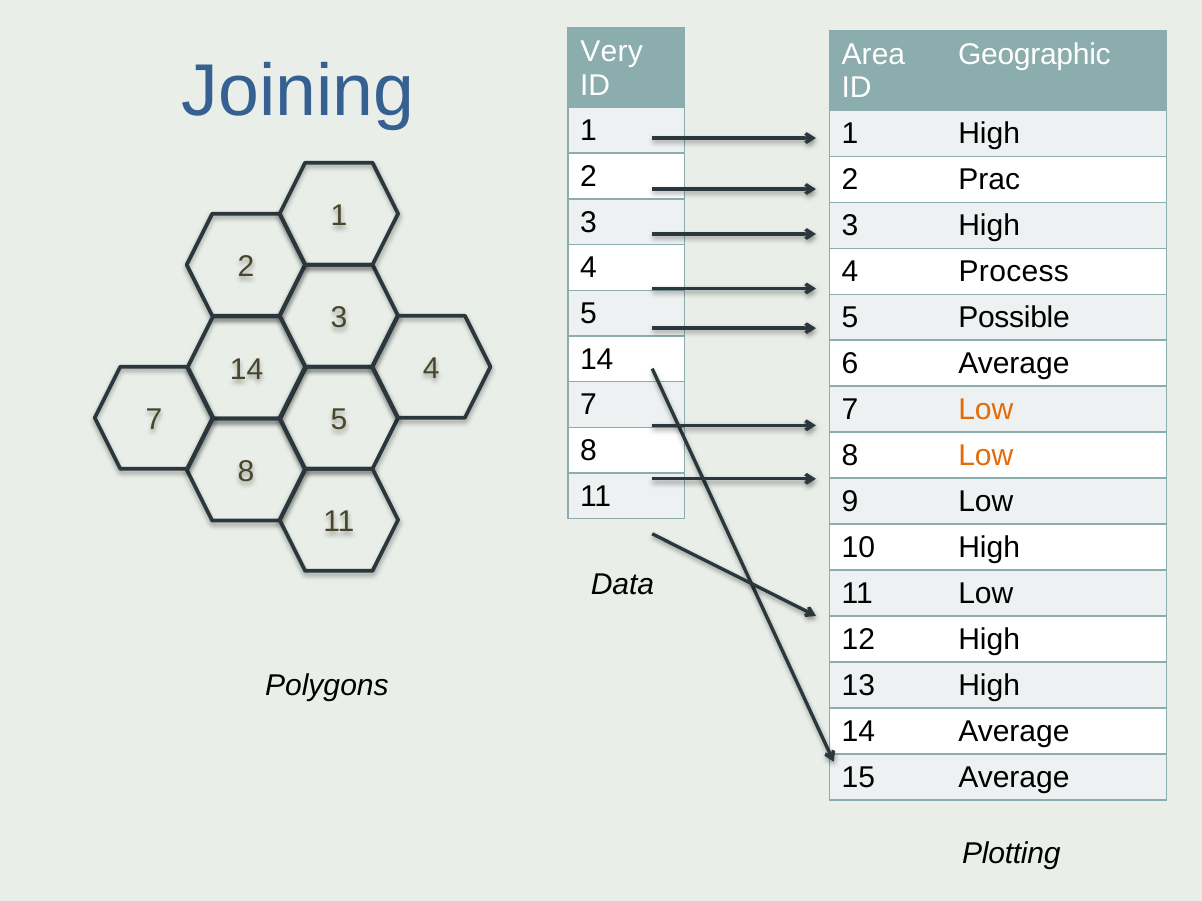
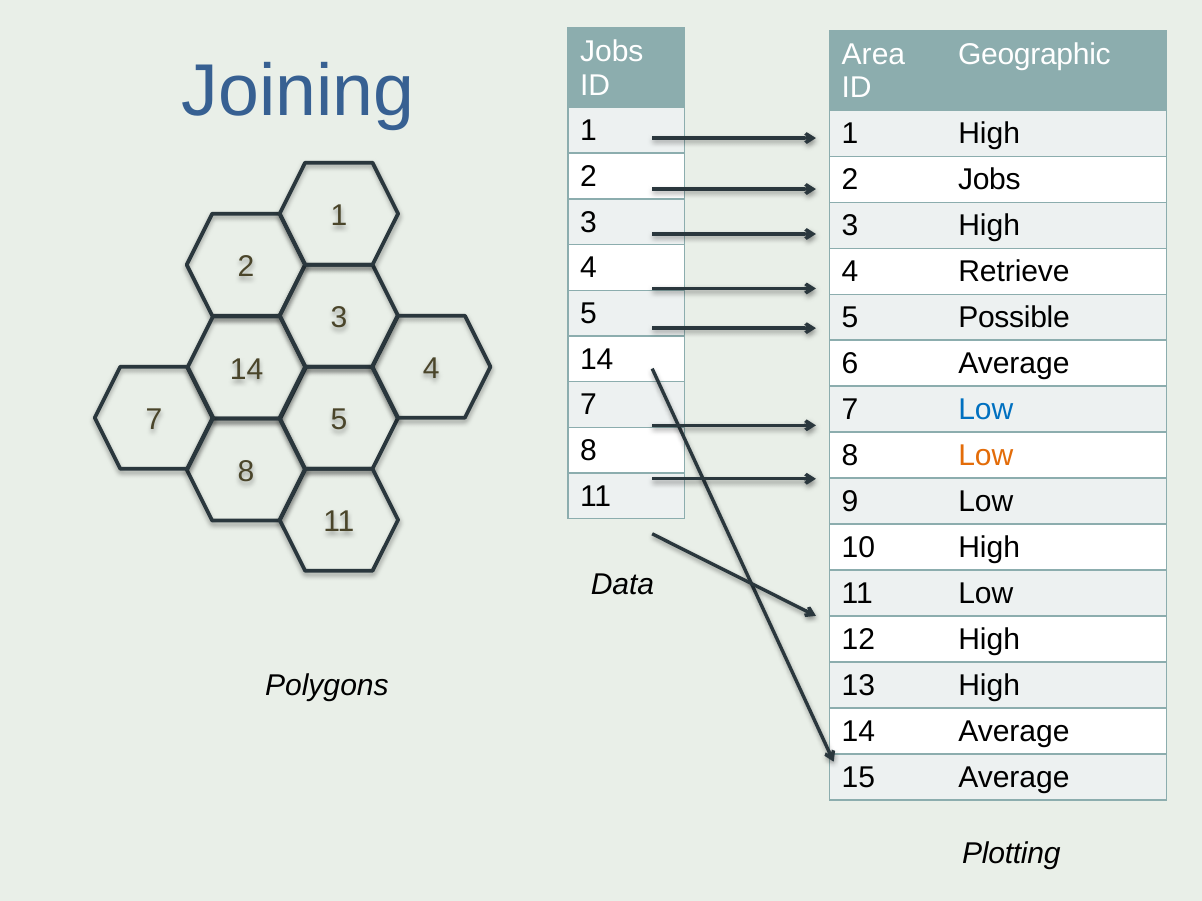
Very at (612, 52): Very -> Jobs
2 Prac: Prac -> Jobs
Process: Process -> Retrieve
Low at (986, 410) colour: orange -> blue
